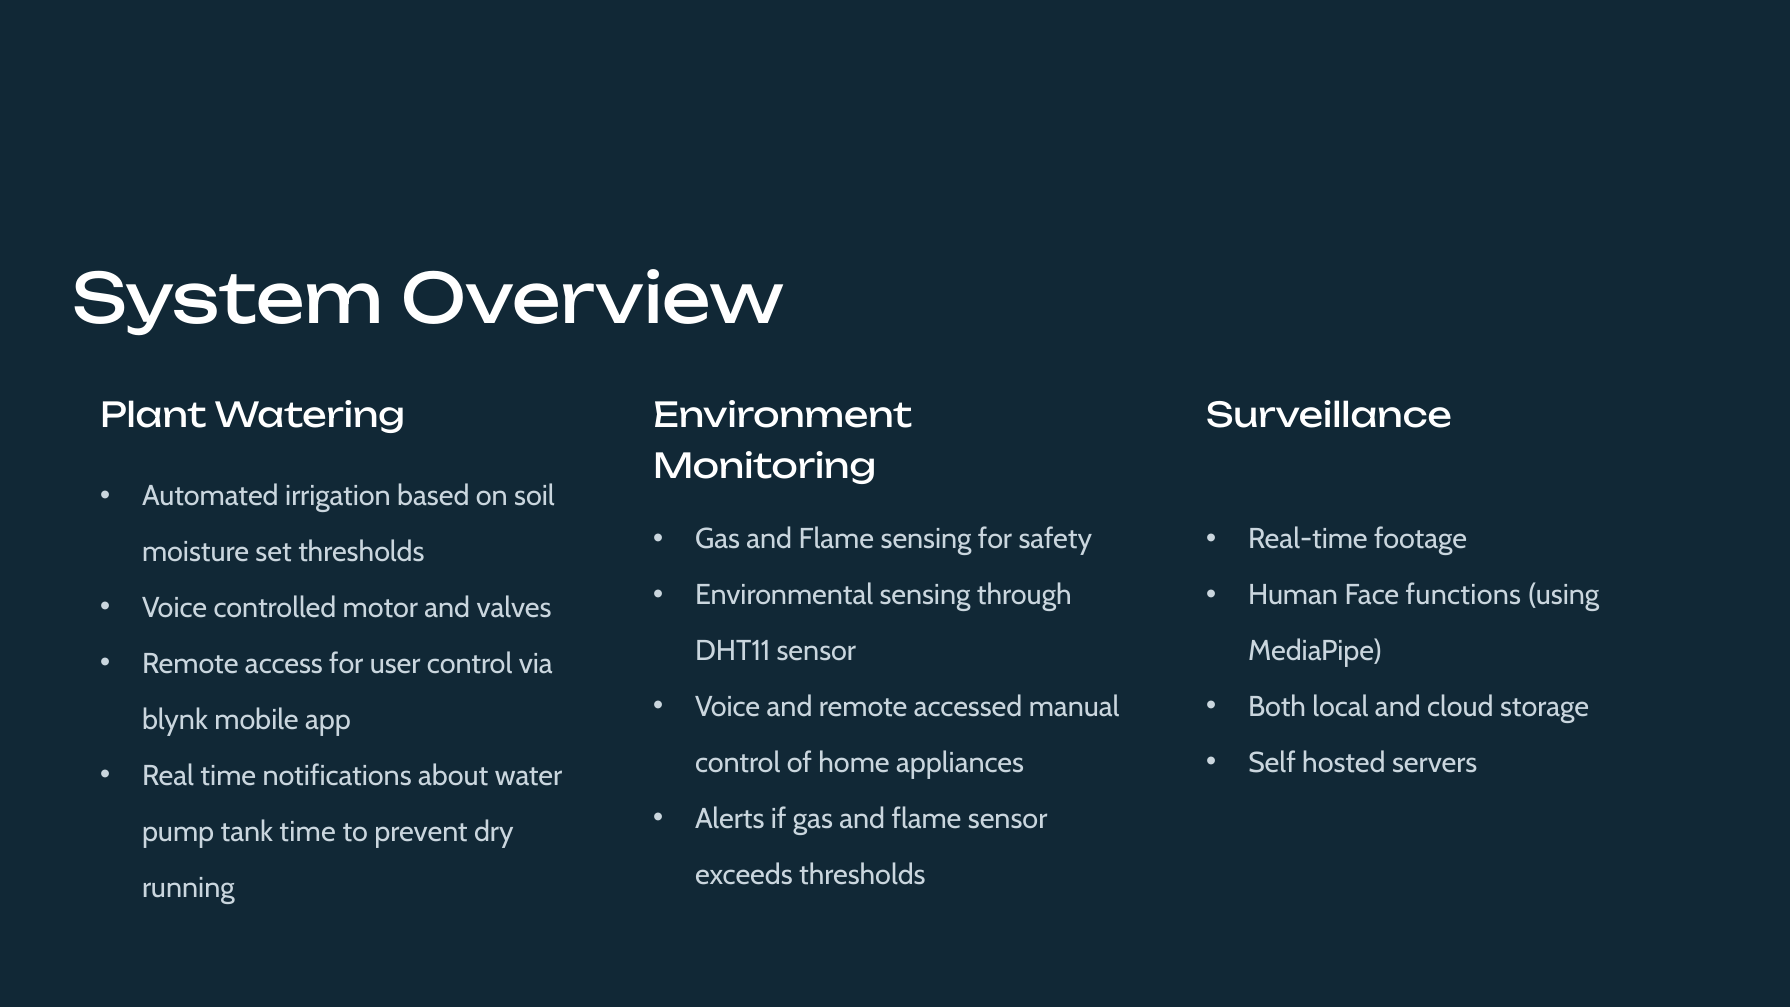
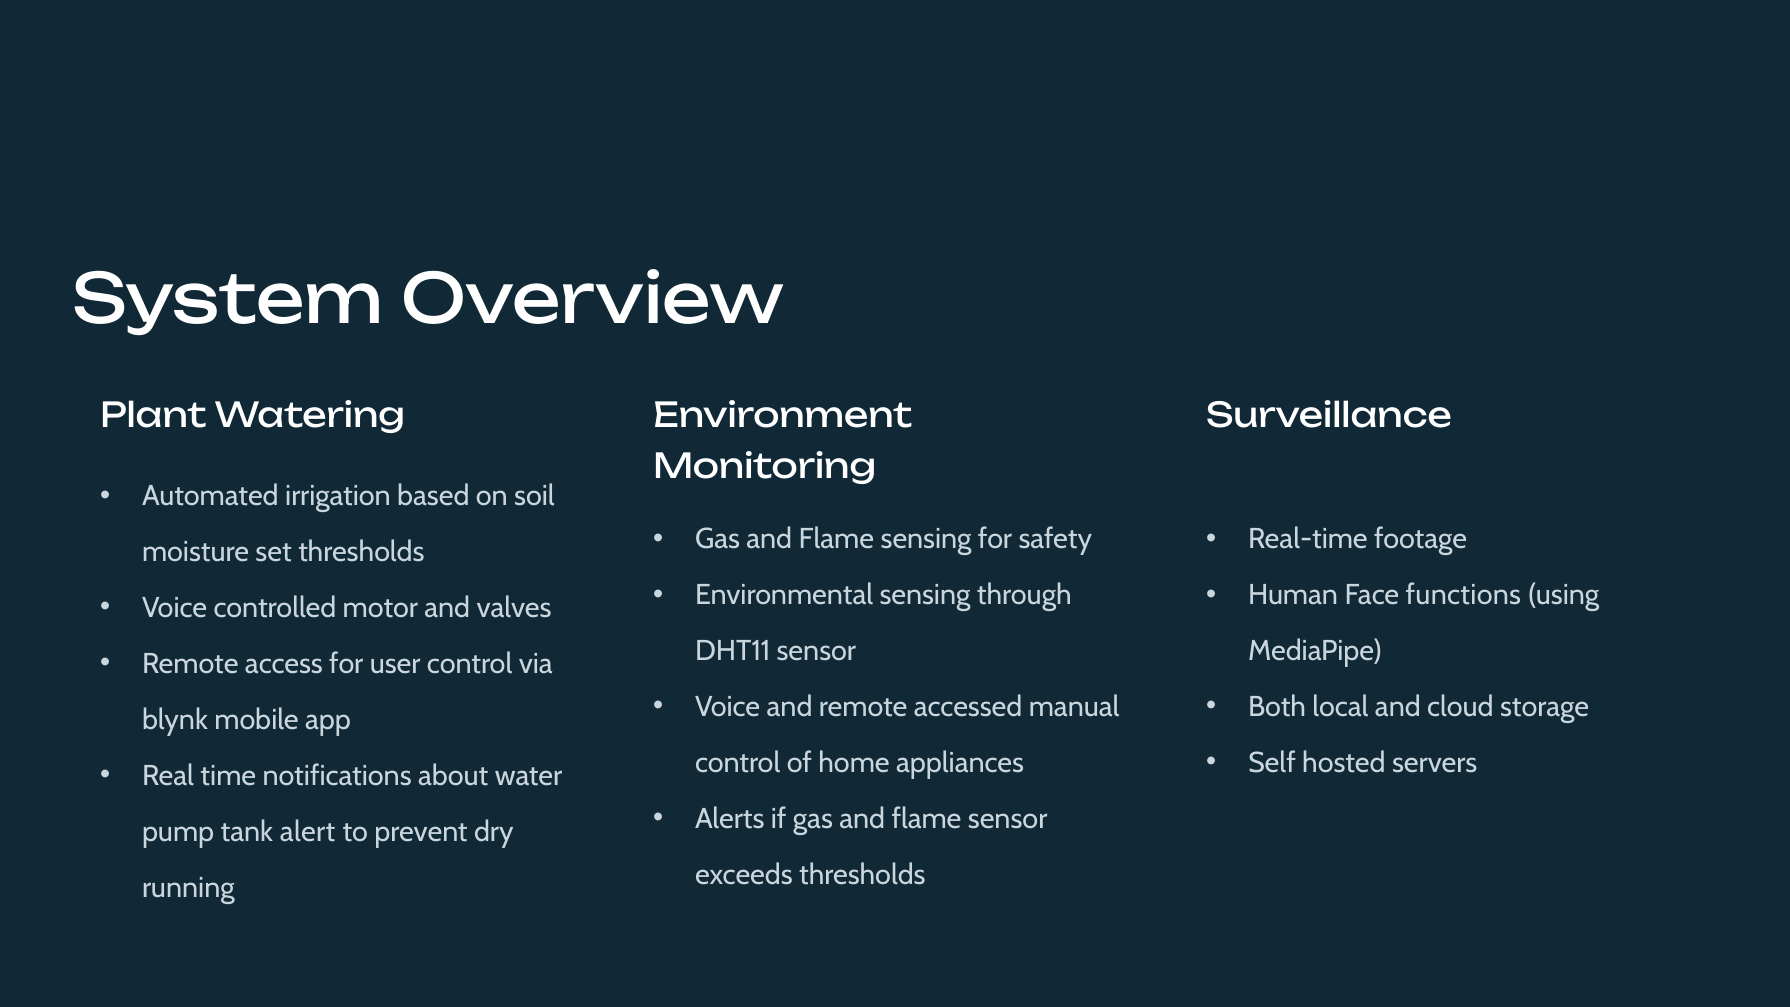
tank time: time -> alert
